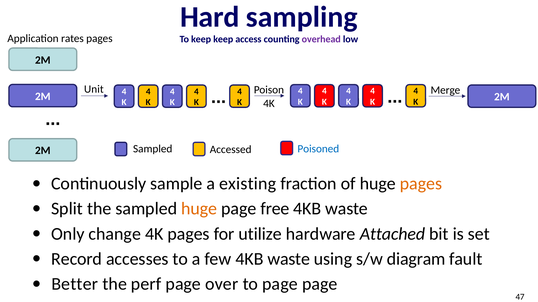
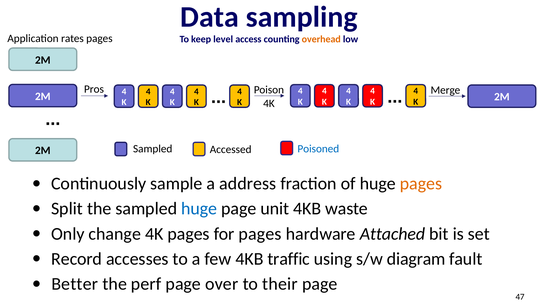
Hard: Hard -> Data
keep keep: keep -> level
overhead colour: purple -> orange
Unit: Unit -> Pros
existing: existing -> address
huge at (199, 209) colour: orange -> blue
free: free -> unit
for utilize: utilize -> pages
few 4KB waste: waste -> traffic
to page: page -> their
